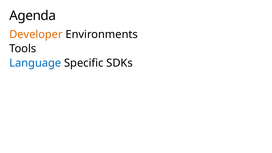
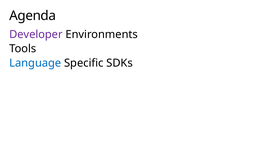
Developer colour: orange -> purple
